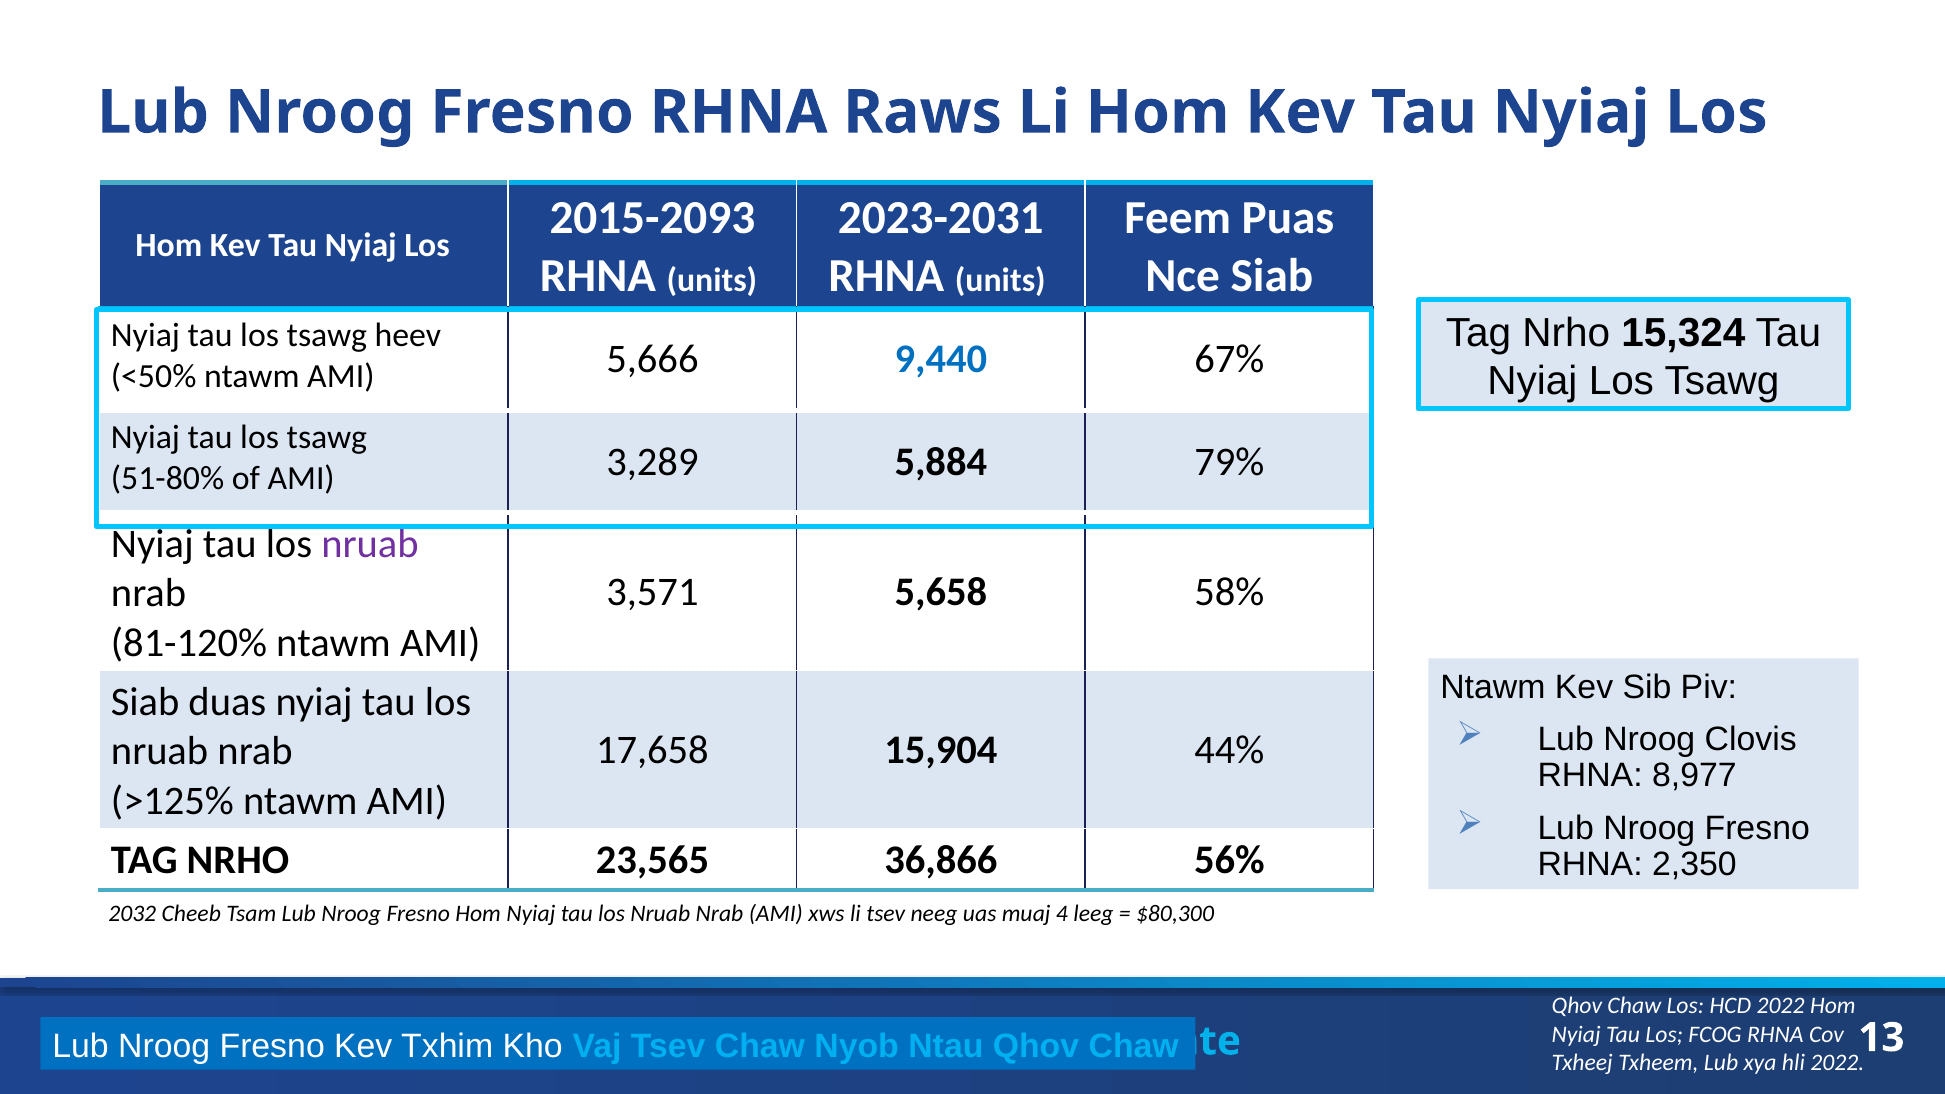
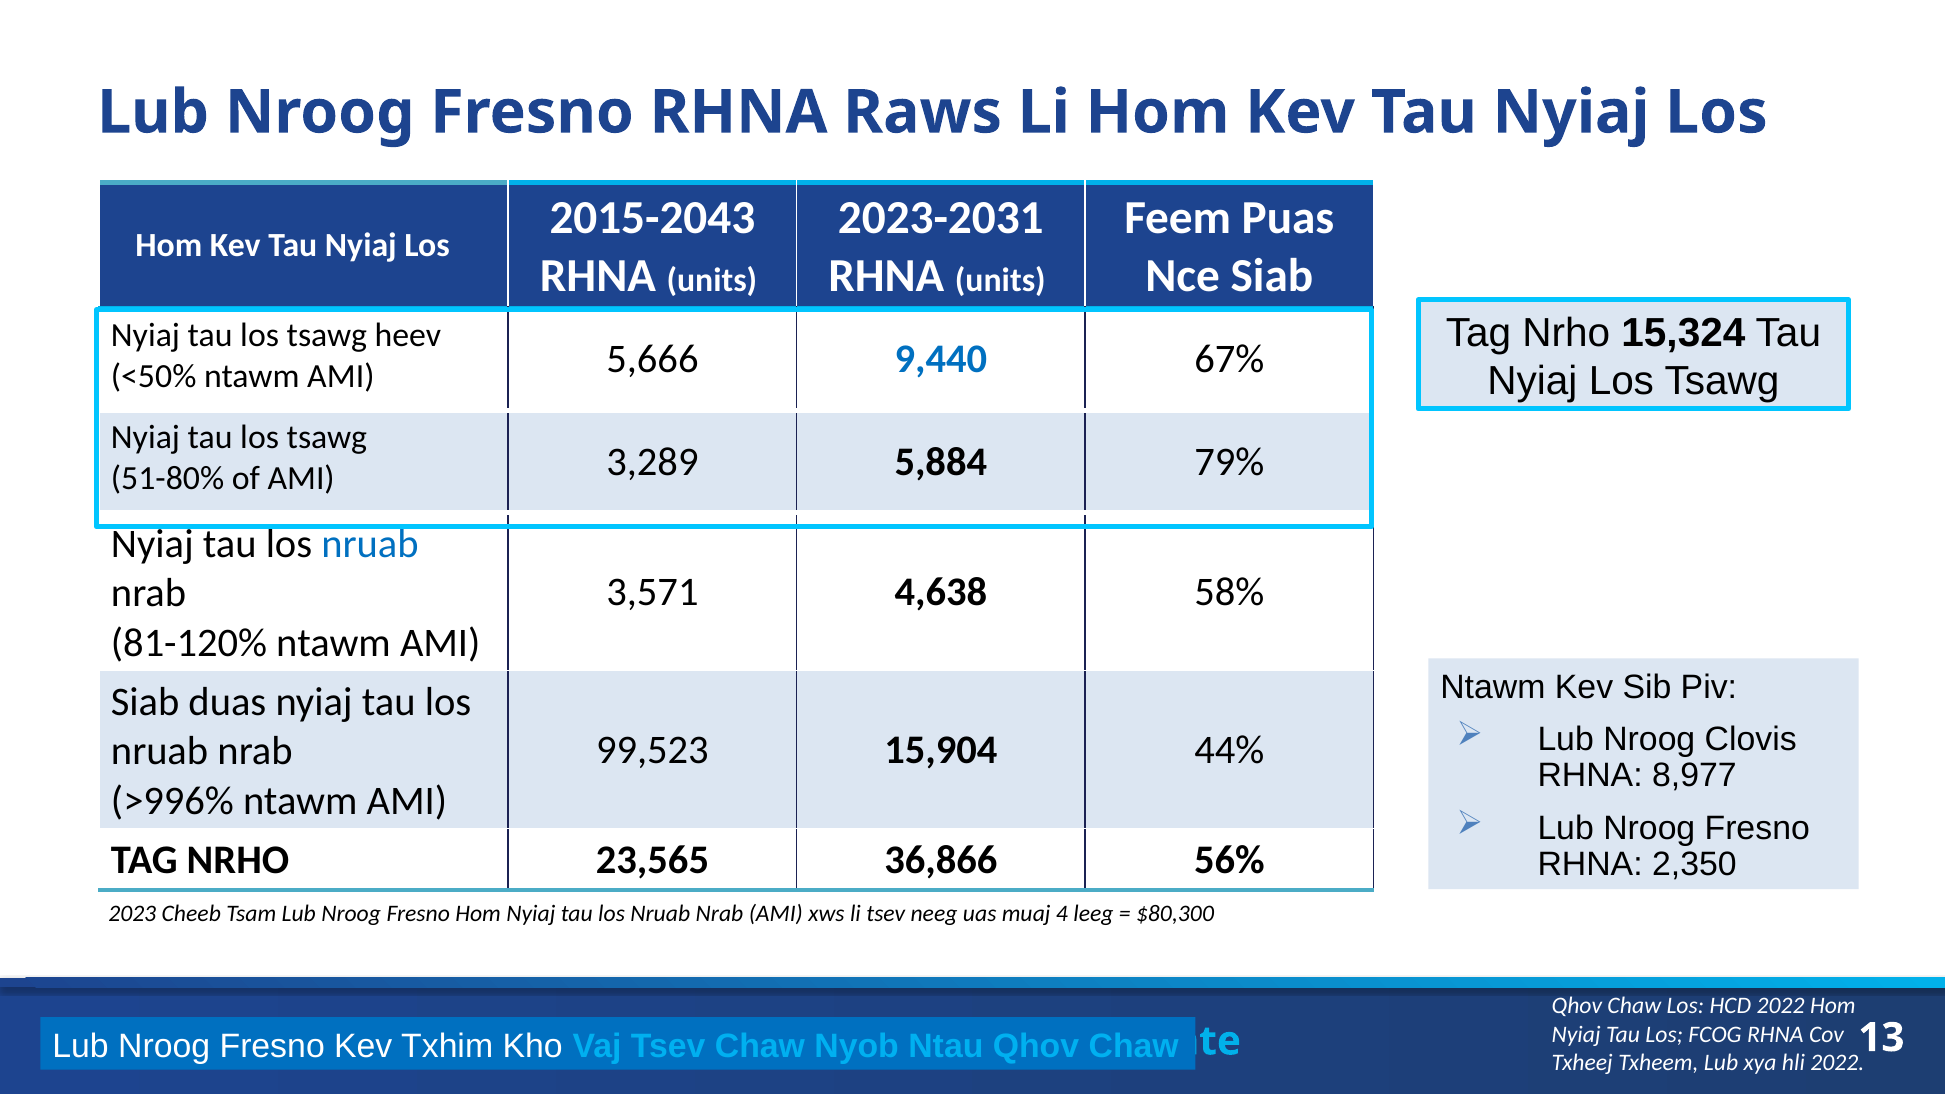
2015-2093: 2015-2093 -> 2015-2043
nruab at (370, 544) colour: purple -> blue
5,658: 5,658 -> 4,638
17,658: 17,658 -> 99,523
>125%: >125% -> >996%
2032: 2032 -> 2023
